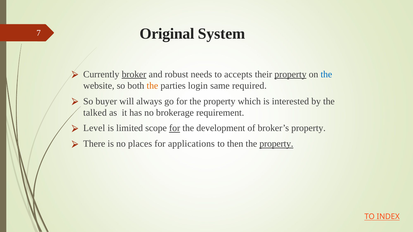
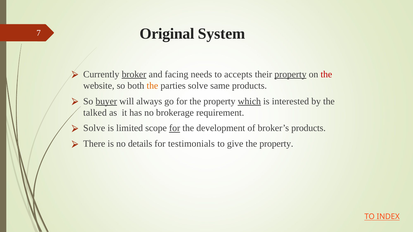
robust: robust -> facing
the at (326, 74) colour: blue -> red
parties login: login -> solve
same required: required -> products
buyer underline: none -> present
which underline: none -> present
Level at (94, 128): Level -> Solve
broker’s property: property -> products
places: places -> details
applications: applications -> testimonials
then: then -> give
property at (276, 144) underline: present -> none
